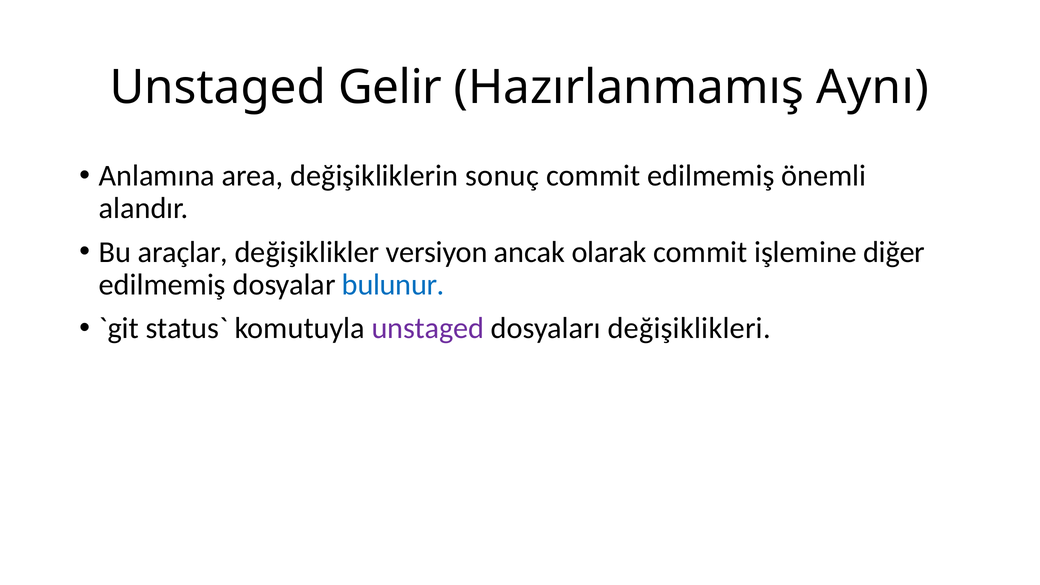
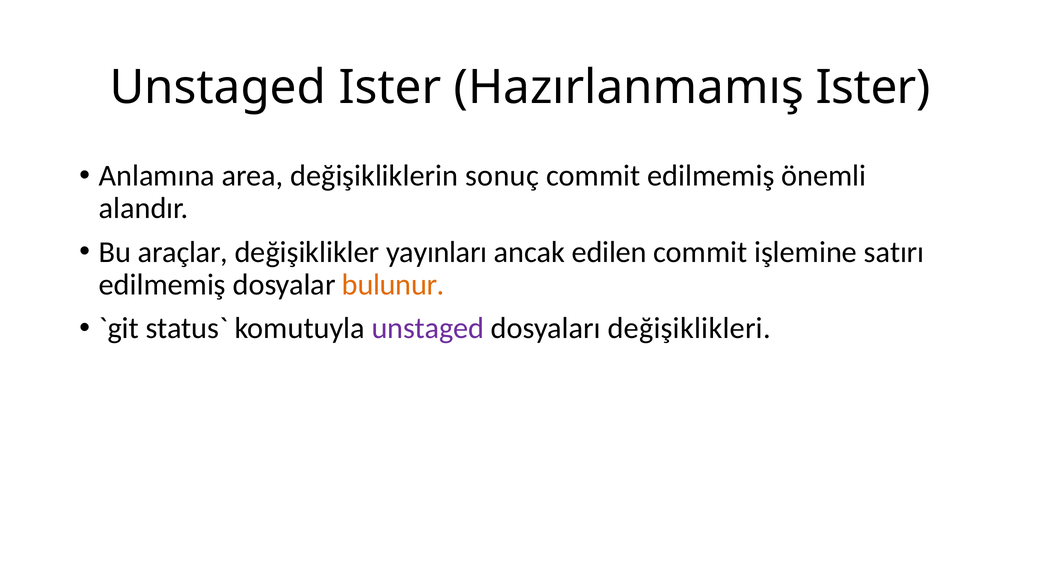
Unstaged Gelir: Gelir -> Ister
Hazırlanmamış Aynı: Aynı -> Ister
versiyon: versiyon -> yayınları
olarak: olarak -> edilen
diğer: diğer -> satırı
bulunur colour: blue -> orange
